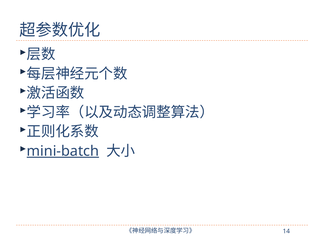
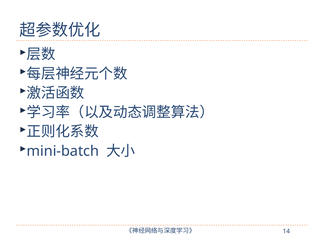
mini-batch underline: present -> none
